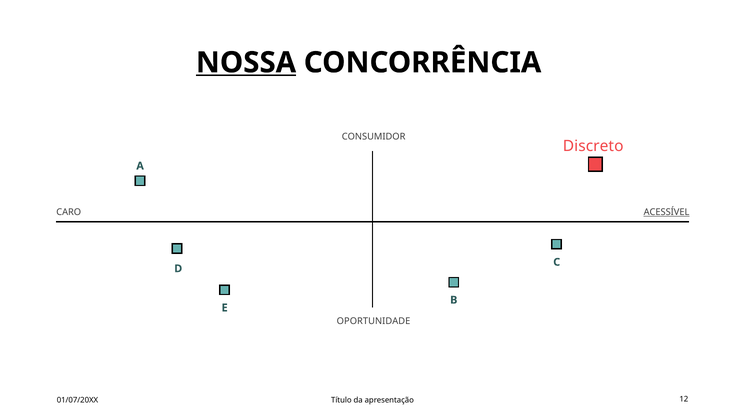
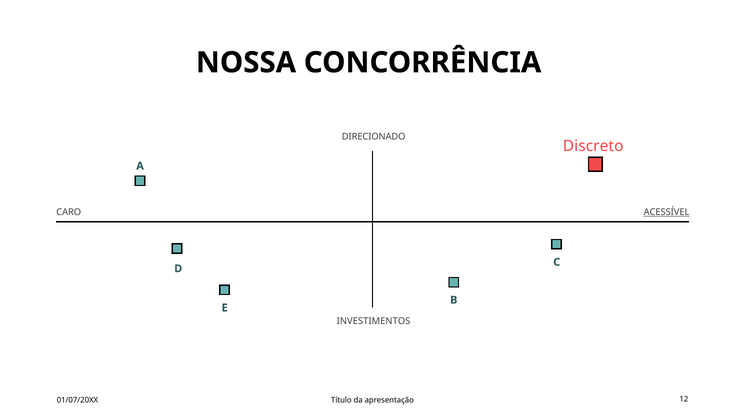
NOSSA underline: present -> none
CONSUMIDOR: CONSUMIDOR -> DIRECIONADO
OPORTUNIDADE: OPORTUNIDADE -> INVESTIMENTOS
